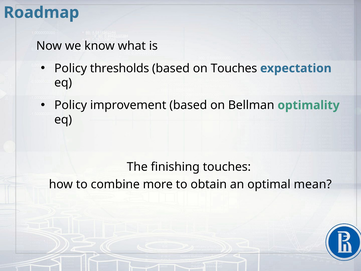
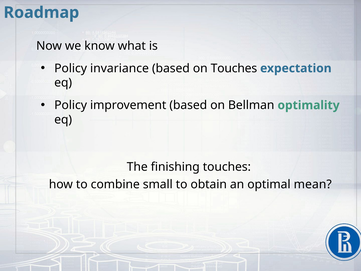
thresholds: thresholds -> invariance
more: more -> small
